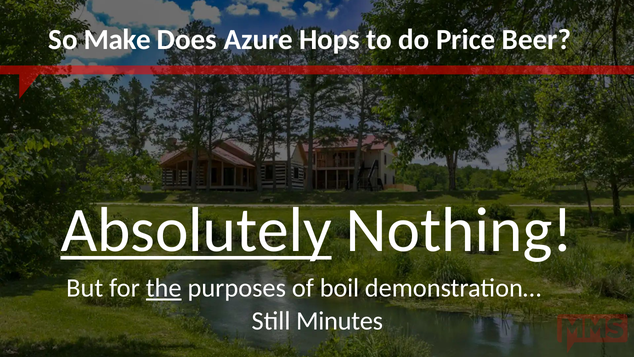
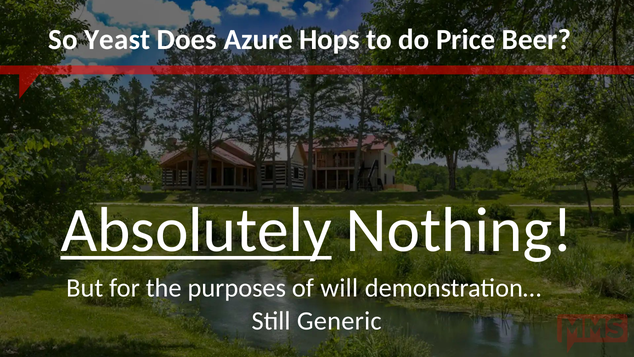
Make: Make -> Yeast
the underline: present -> none
boil: boil -> will
Minutes: Minutes -> Generic
